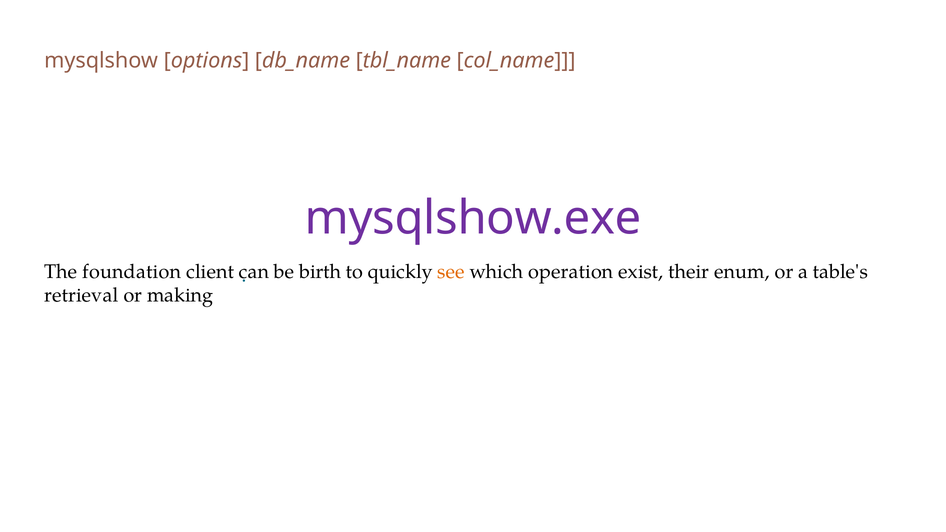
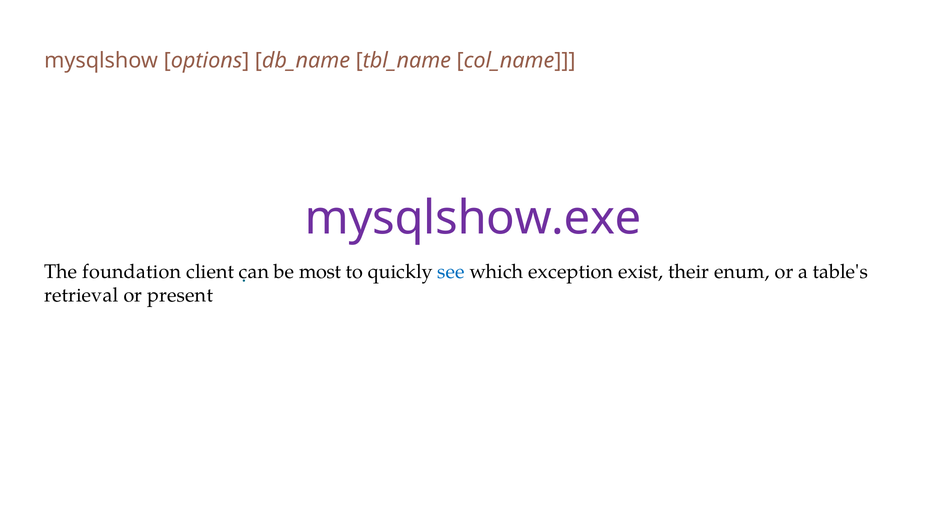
birth: birth -> most
see colour: orange -> blue
operation: operation -> exception
making: making -> present
